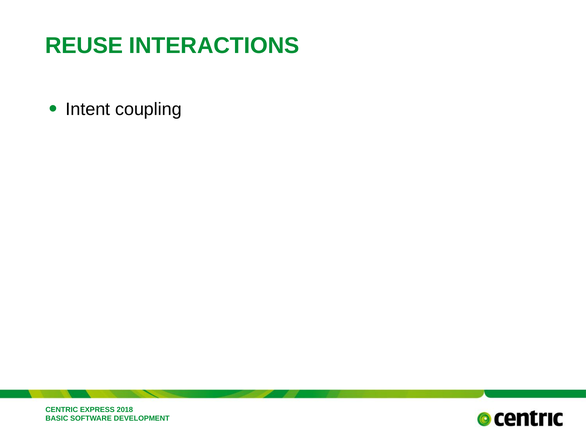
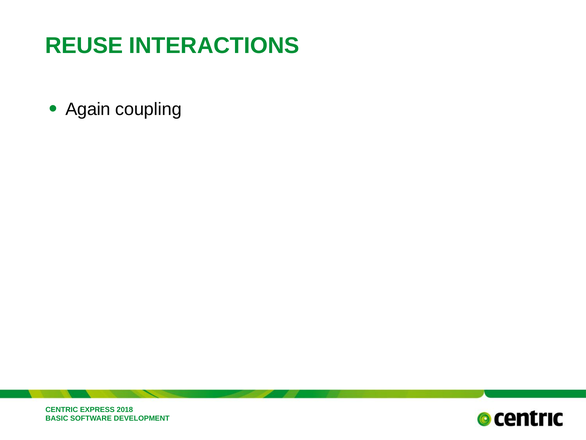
Intent: Intent -> Again
